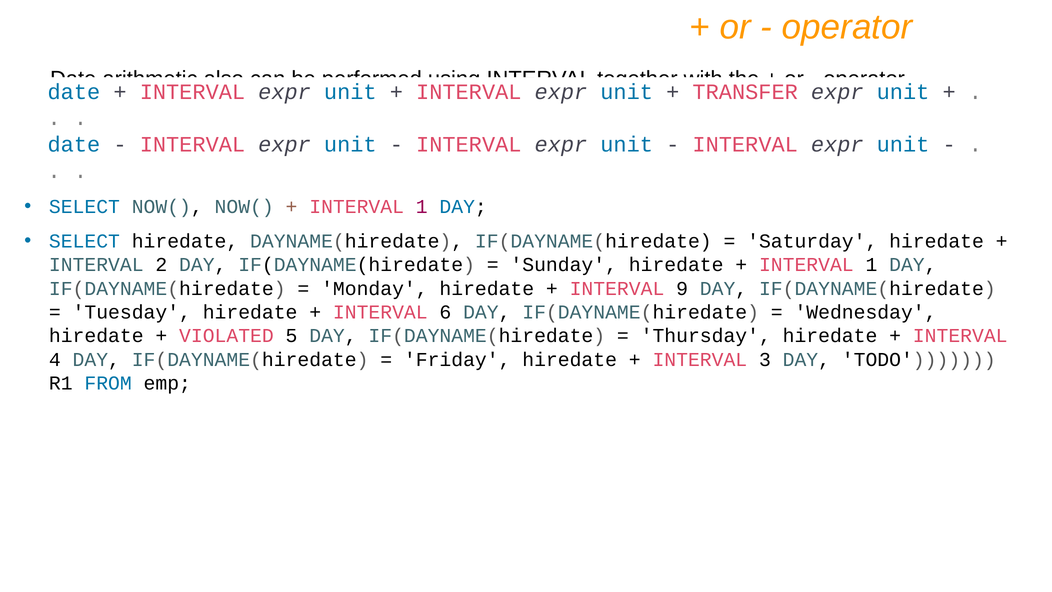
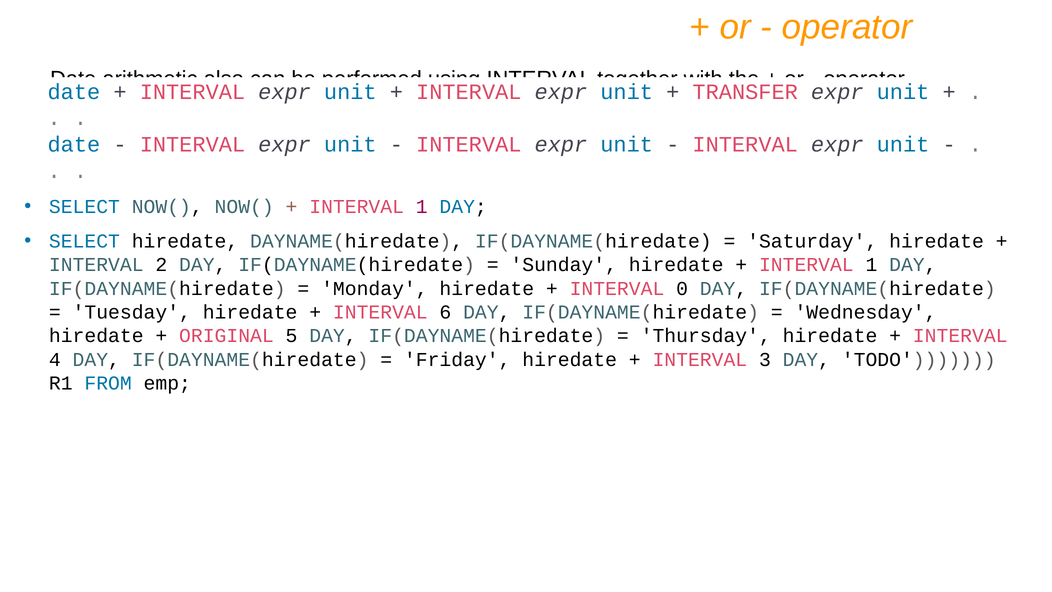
9: 9 -> 0
VIOLATED: VIOLATED -> ORIGINAL
